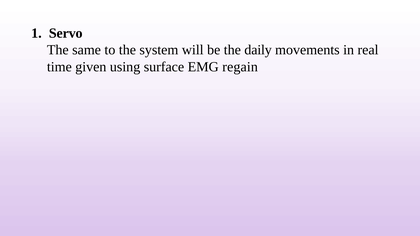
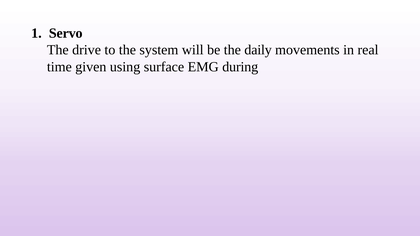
same: same -> drive
regain: regain -> during
